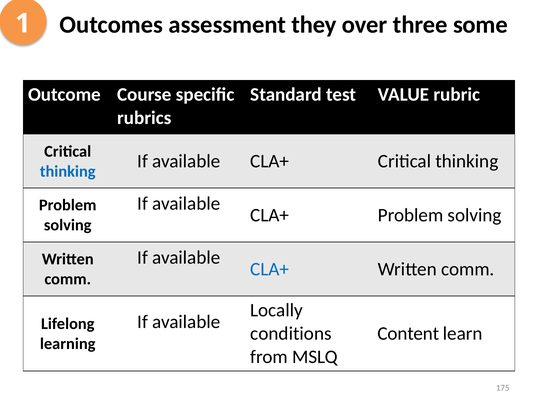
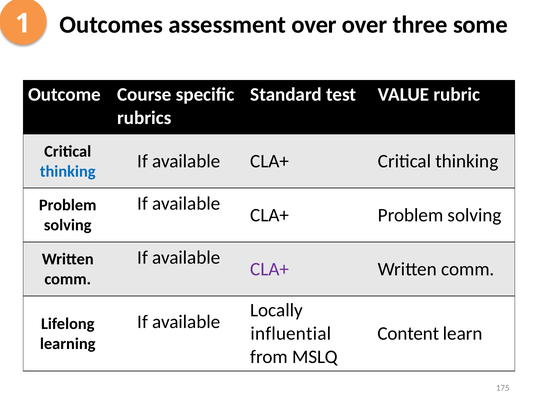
assessment they: they -> over
CLA+ at (270, 270) colour: blue -> purple
conditions: conditions -> influential
